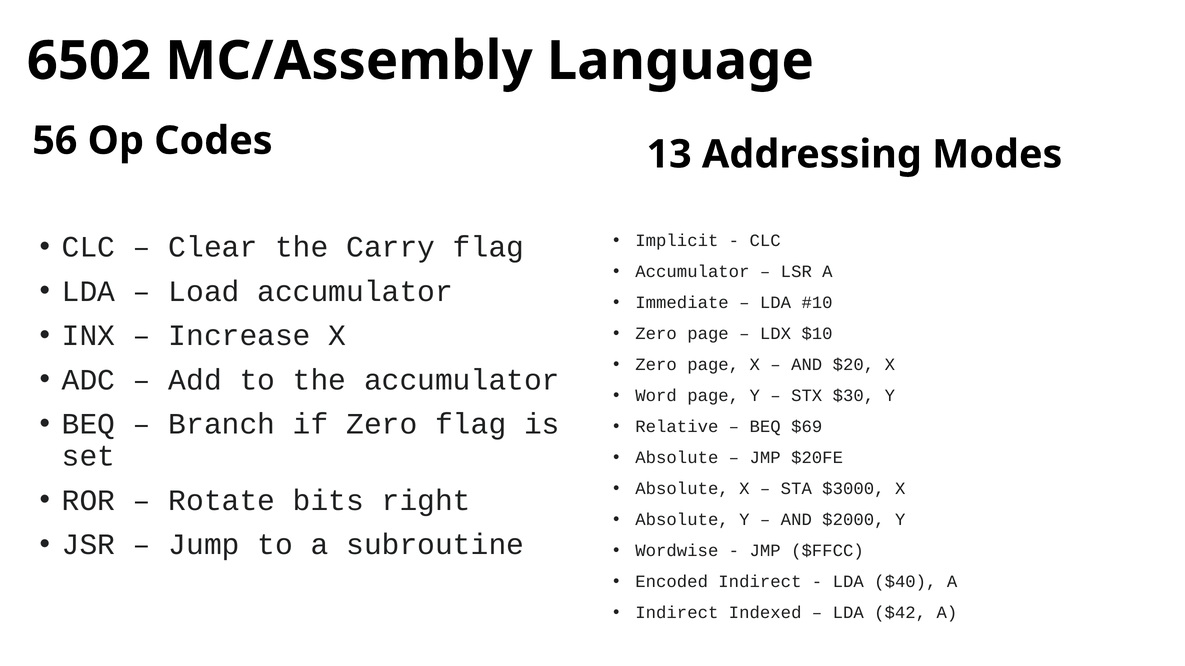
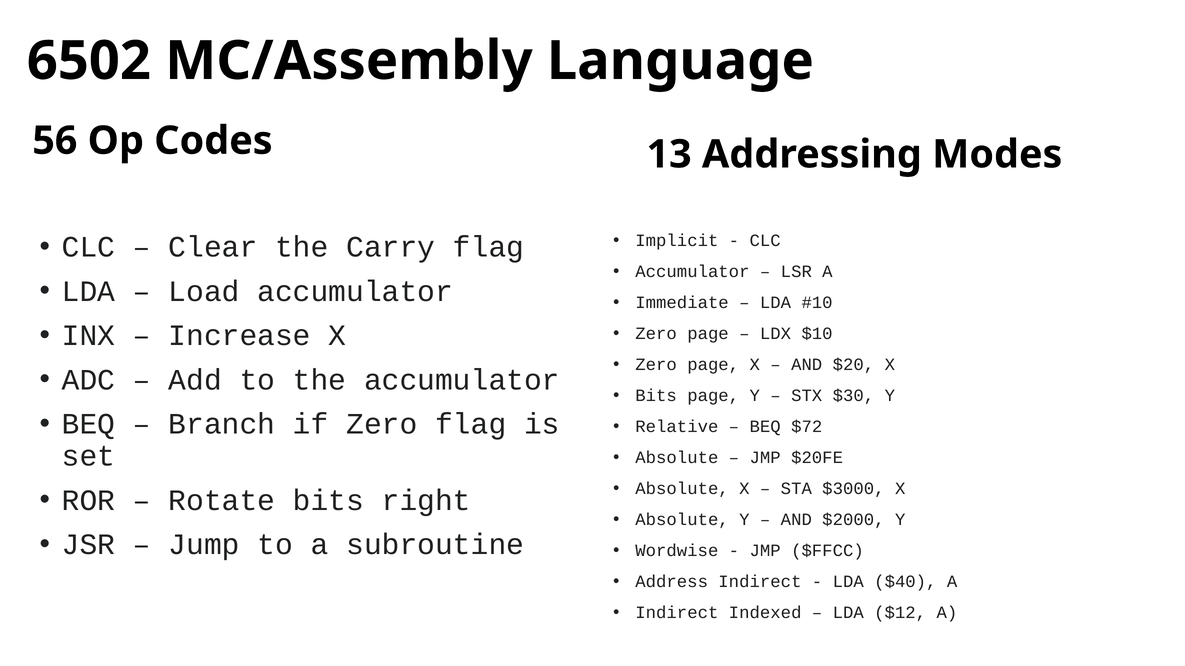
Word at (656, 396): Word -> Bits
$69: $69 -> $72
Encoded: Encoded -> Address
$42: $42 -> $12
